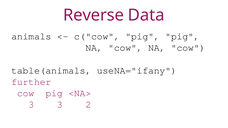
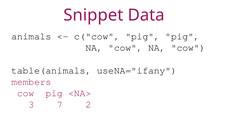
Reverse: Reverse -> Snippet
further: further -> members
3 3: 3 -> 7
